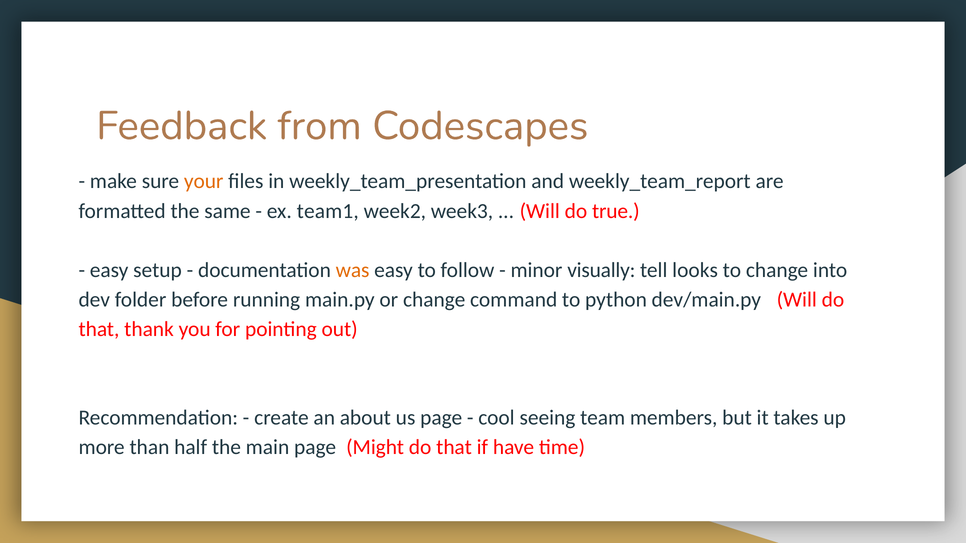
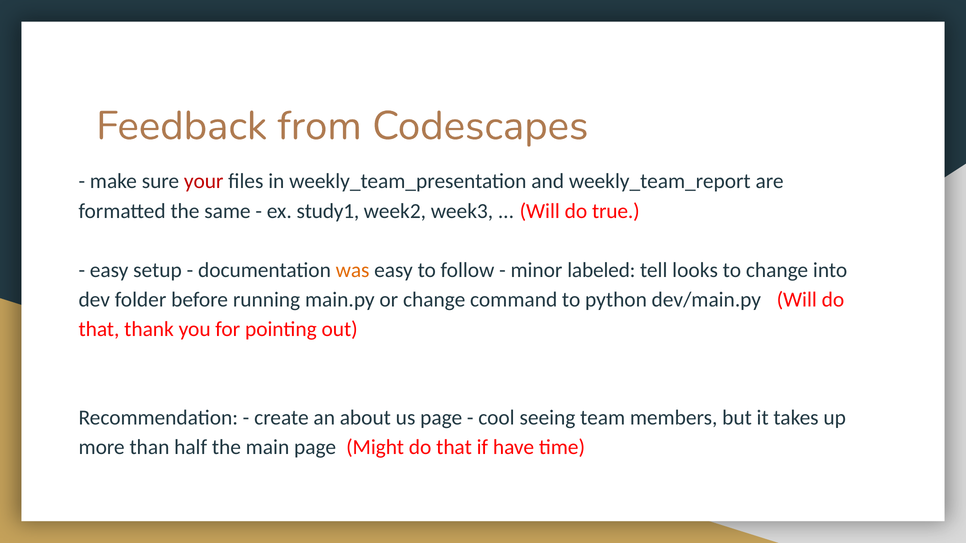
your colour: orange -> red
team1: team1 -> study1
visually: visually -> labeled
